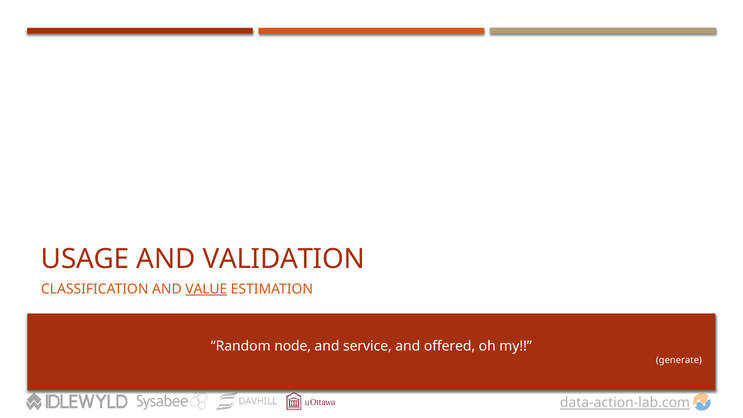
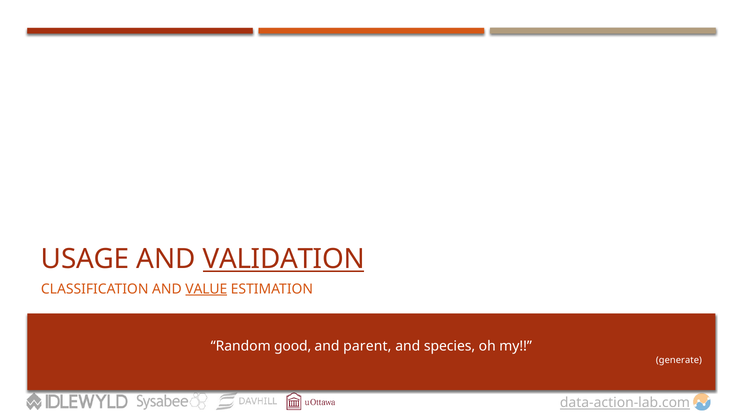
VALIDATION underline: none -> present
node: node -> good
service: service -> parent
offered: offered -> species
